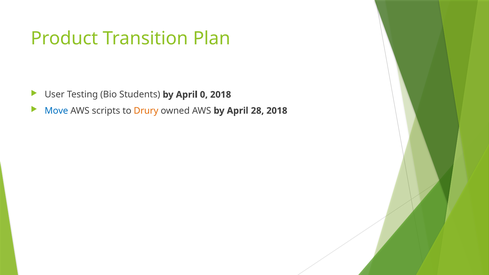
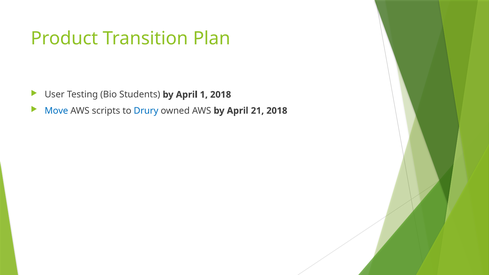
0: 0 -> 1
Drury colour: orange -> blue
28: 28 -> 21
